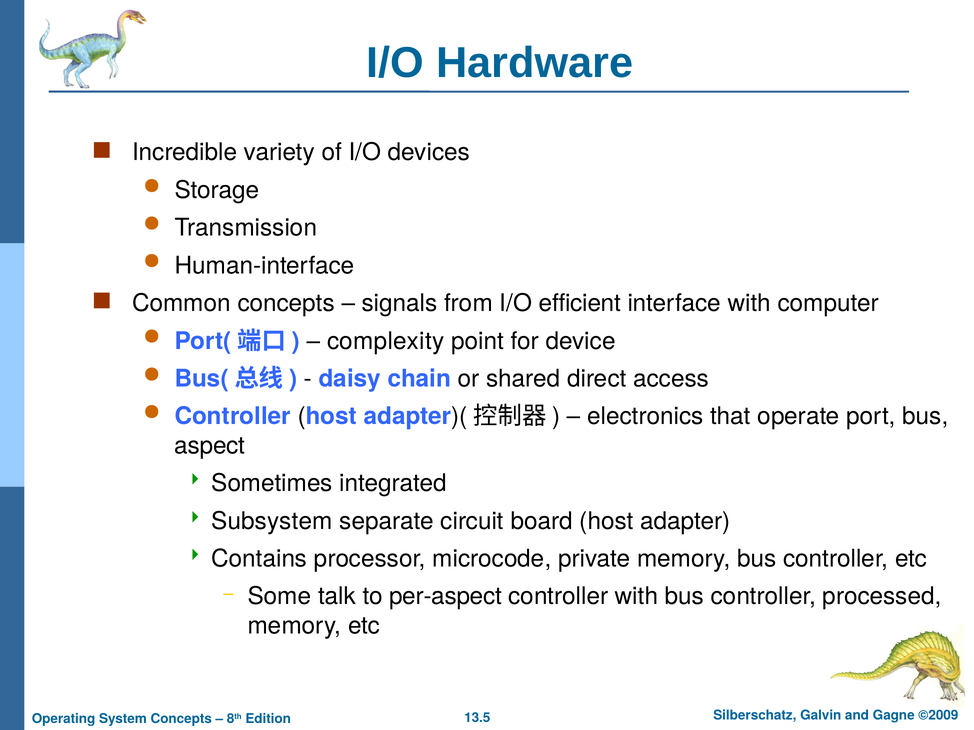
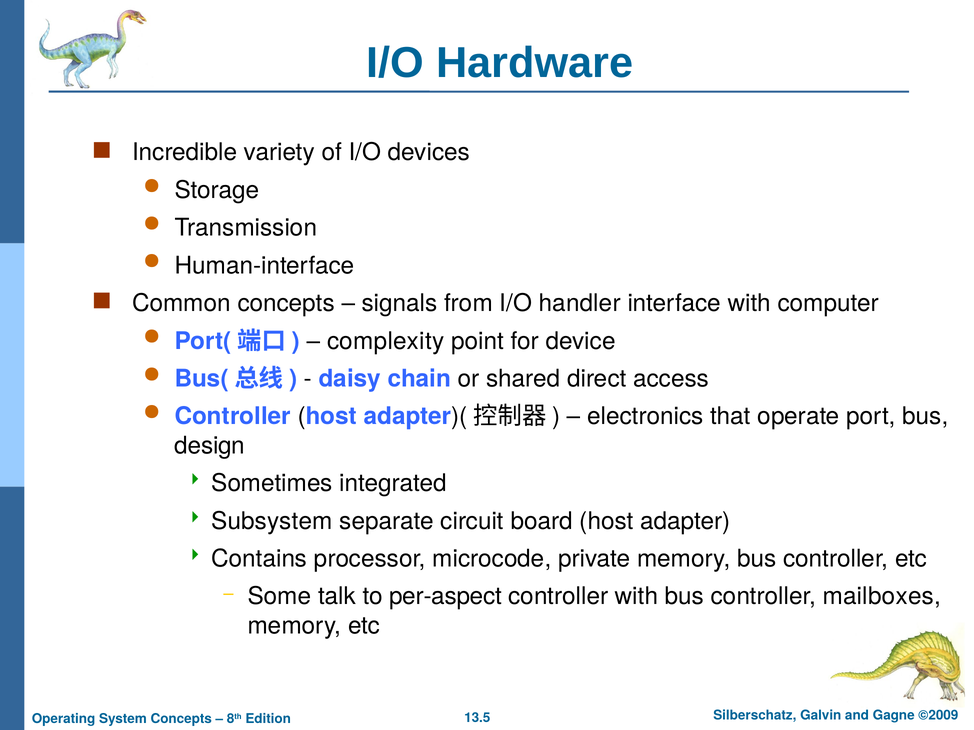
efficient: efficient -> handler
aspect: aspect -> design
processed: processed -> mailboxes
